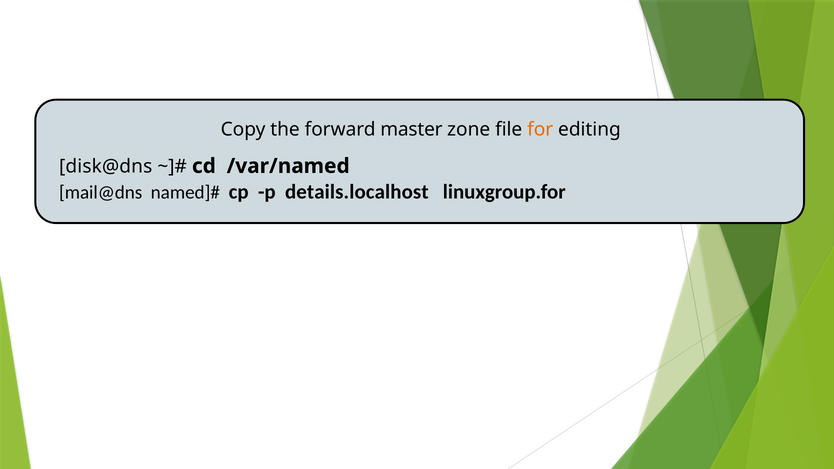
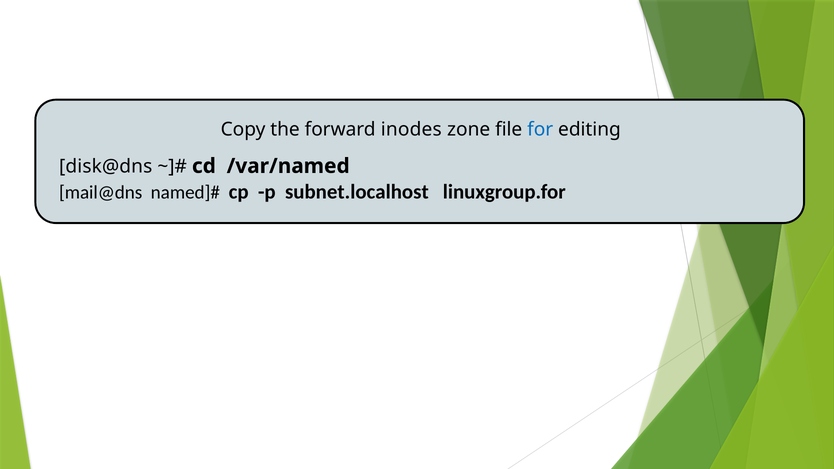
master: master -> inodes
for colour: orange -> blue
details.localhost: details.localhost -> subnet.localhost
